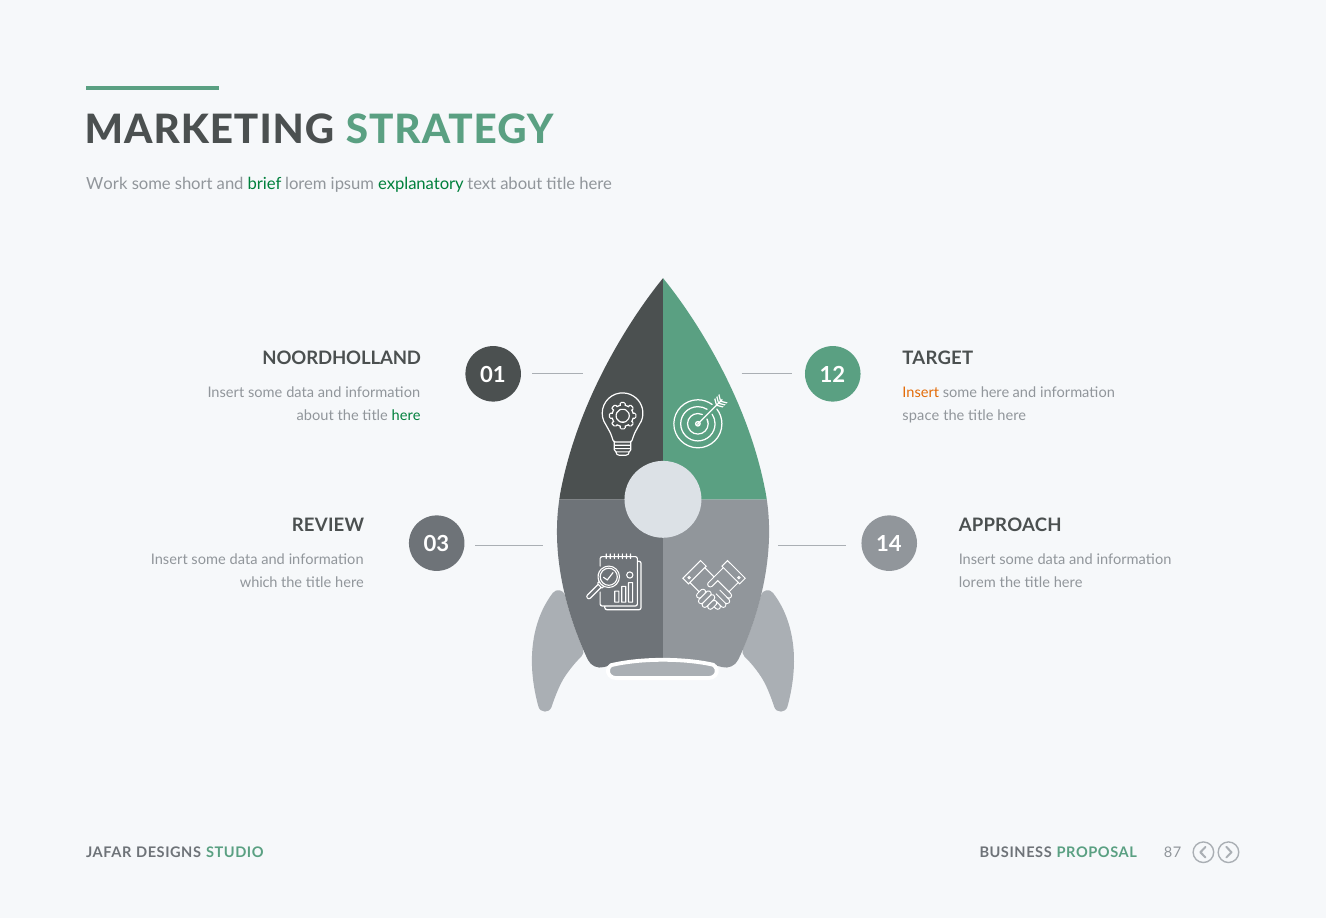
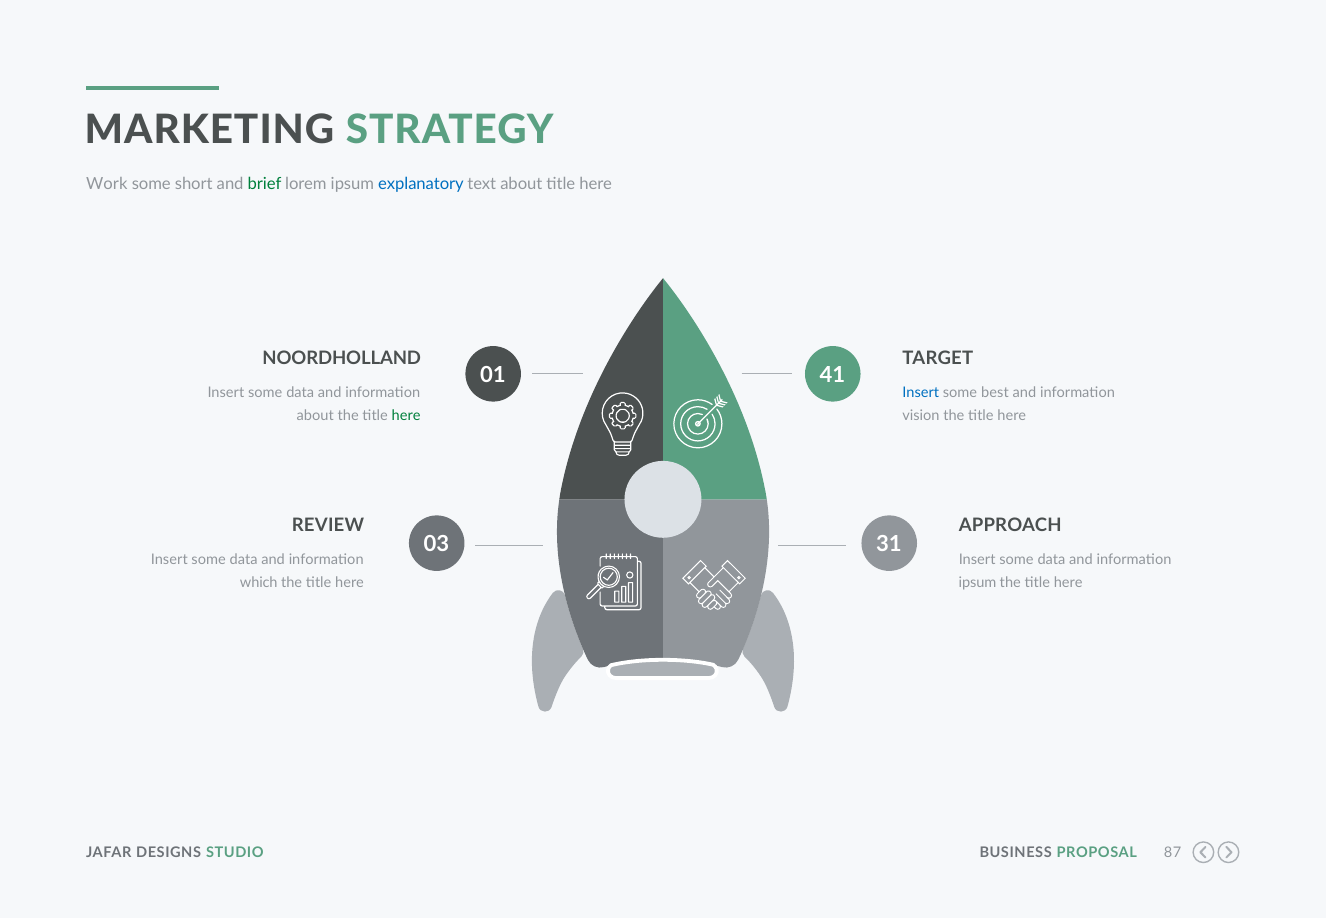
explanatory colour: green -> blue
12: 12 -> 41
Insert at (921, 392) colour: orange -> blue
some here: here -> best
space: space -> vision
14: 14 -> 31
lorem at (977, 582): lorem -> ipsum
